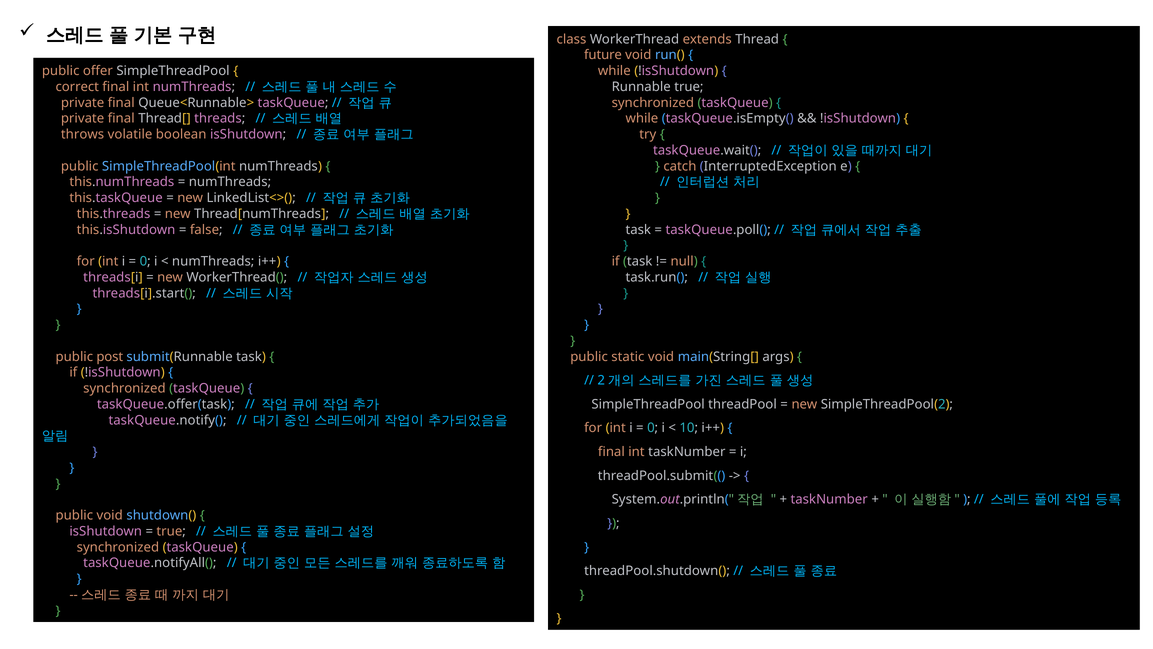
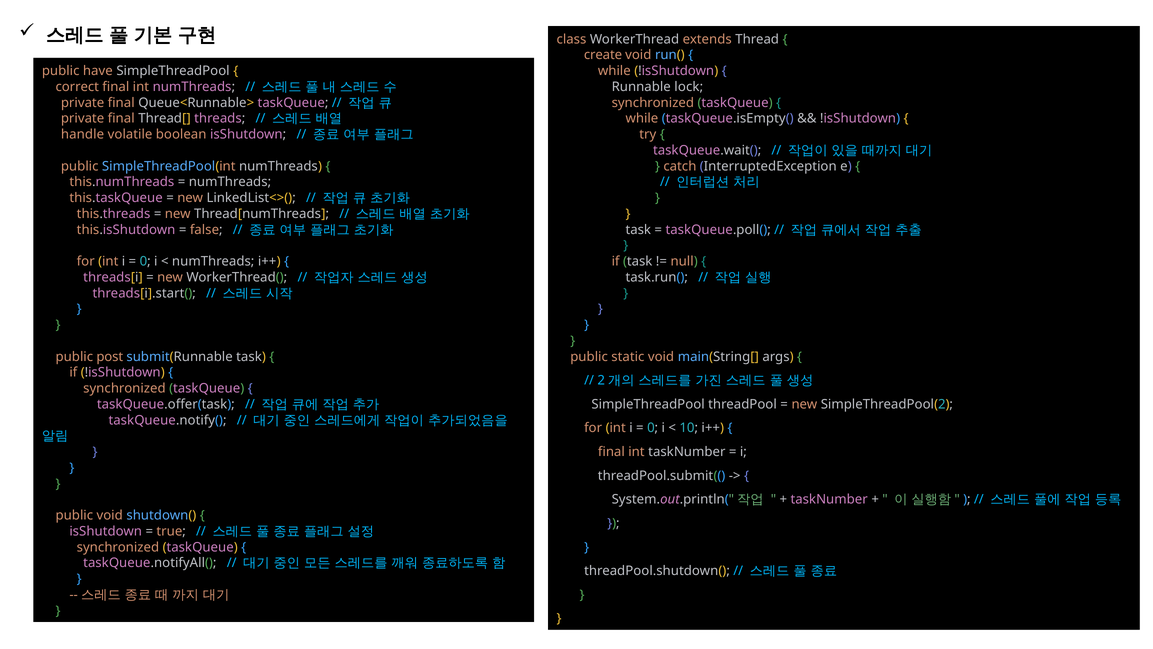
future: future -> create
offer: offer -> have
Runnable true: true -> lock
throws: throws -> handle
